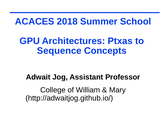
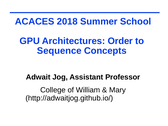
Ptxas: Ptxas -> Order
